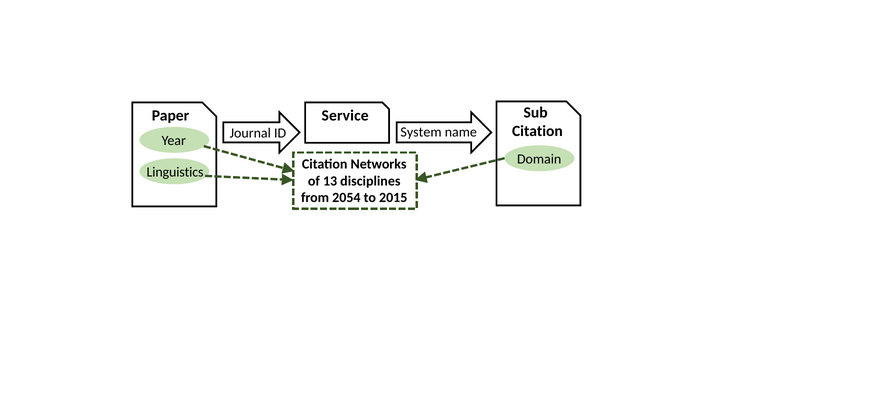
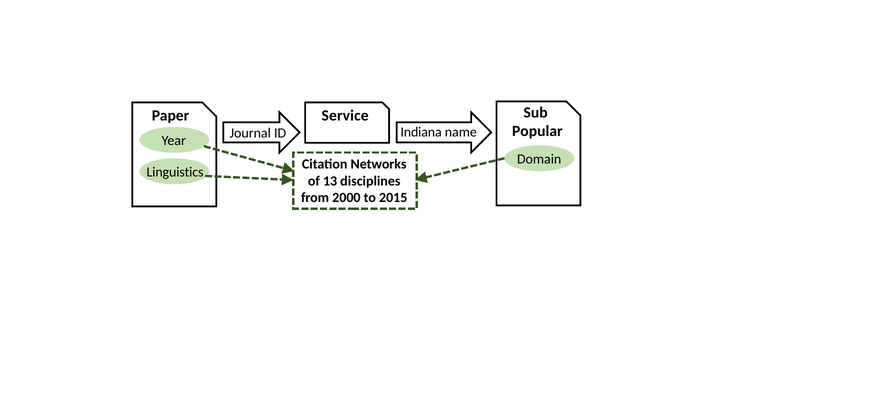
Citation at (537, 131): Citation -> Popular
System: System -> Indiana
2054: 2054 -> 2000
